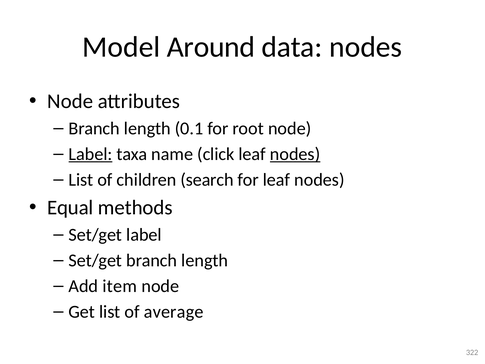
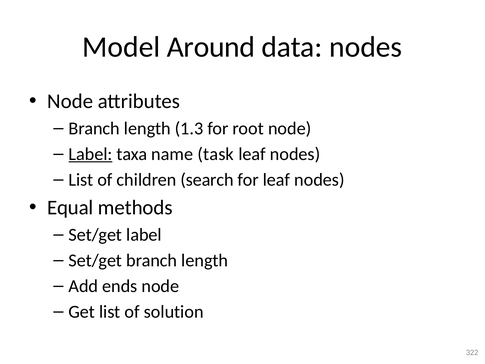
0.1: 0.1 -> 1.3
click: click -> task
nodes at (295, 154) underline: present -> none
item: item -> ends
average: average -> solution
